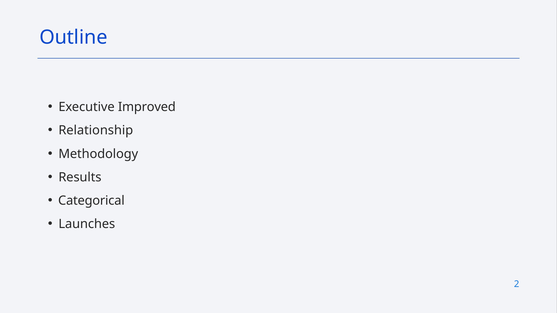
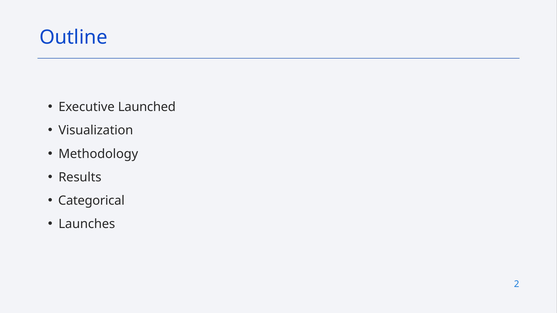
Improved: Improved -> Launched
Relationship: Relationship -> Visualization
